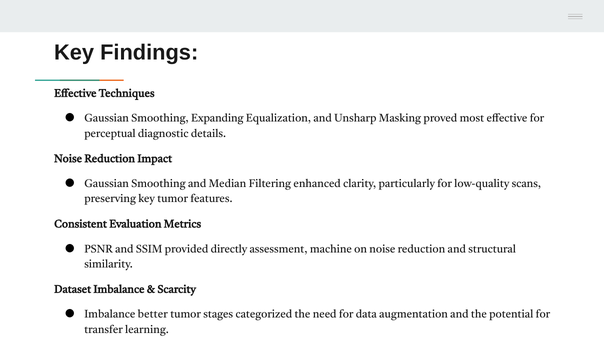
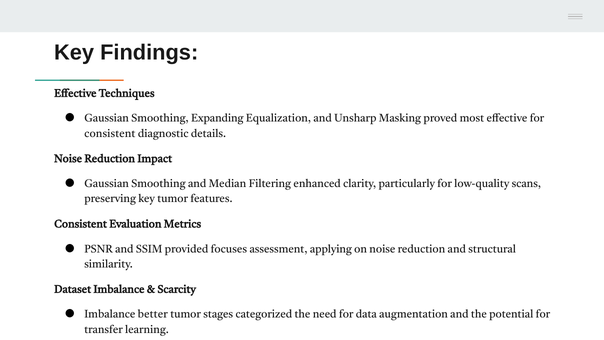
perceptual at (110, 133): perceptual -> consistent
directly: directly -> focuses
machine: machine -> applying
